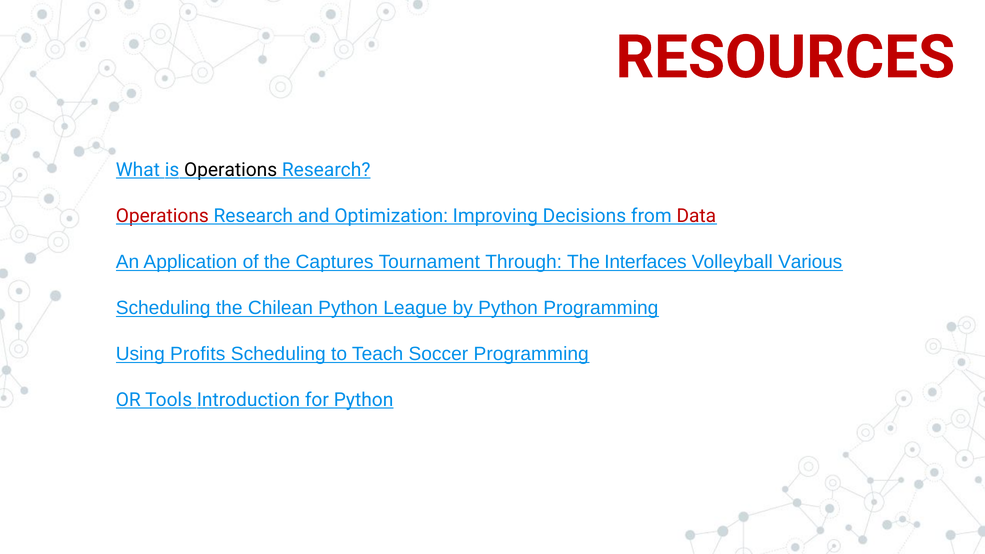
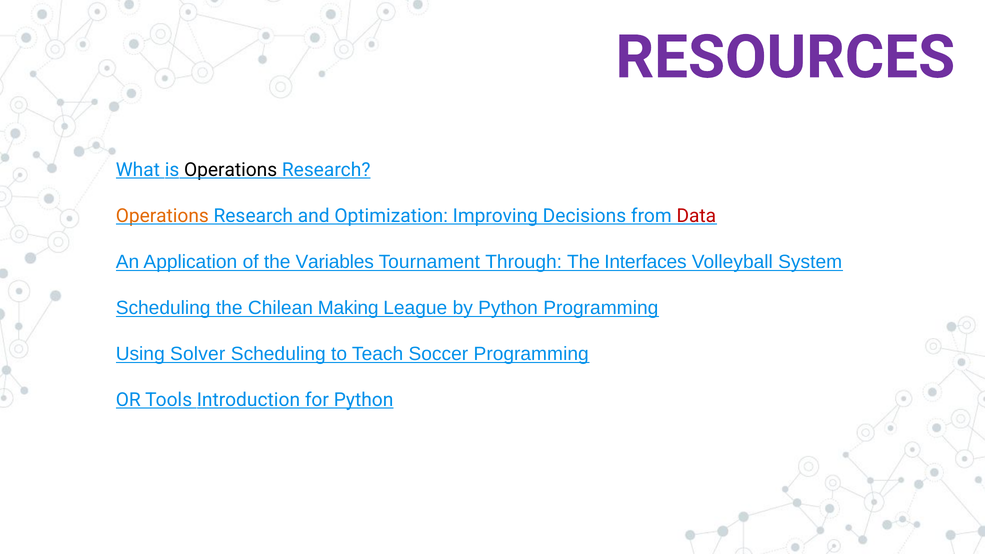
RESOURCES colour: red -> purple
Operations at (162, 216) colour: red -> orange
Captures: Captures -> Variables
Various: Various -> System
Chilean Python: Python -> Making
Profits: Profits -> Solver
